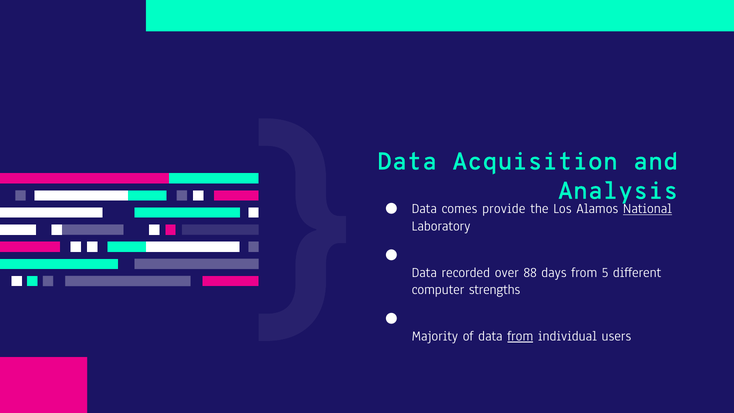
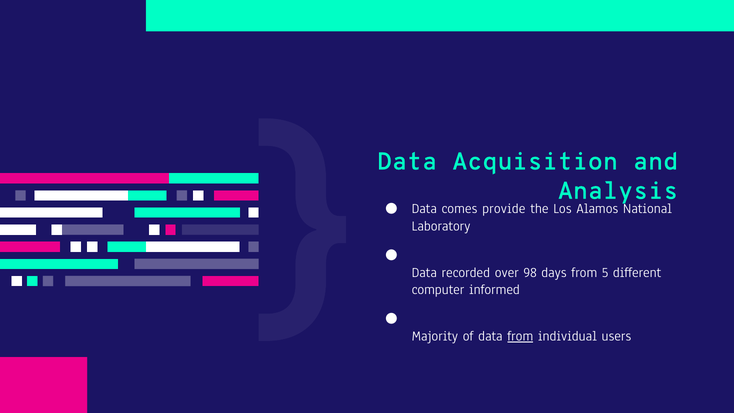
National underline: present -> none
88: 88 -> 98
strengths: strengths -> informed
